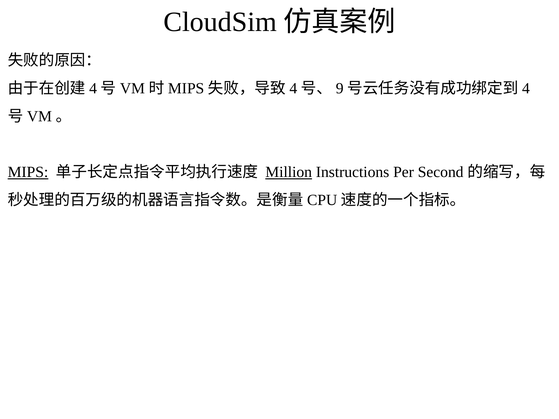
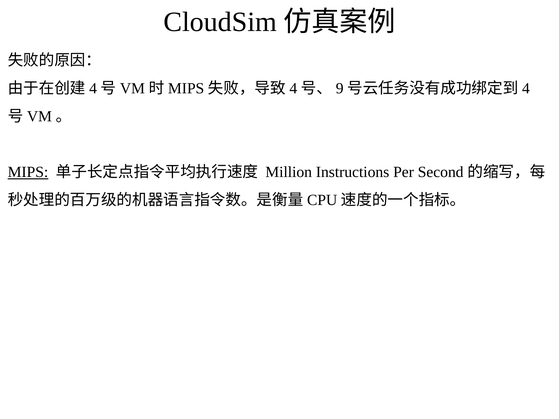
Million underline: present -> none
